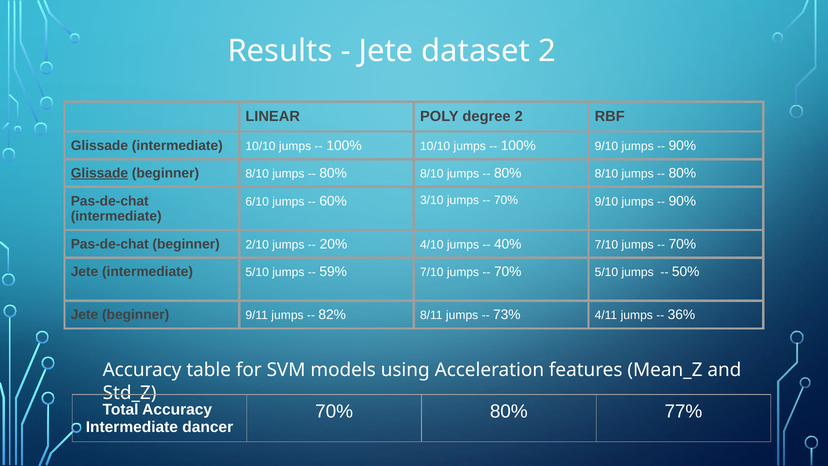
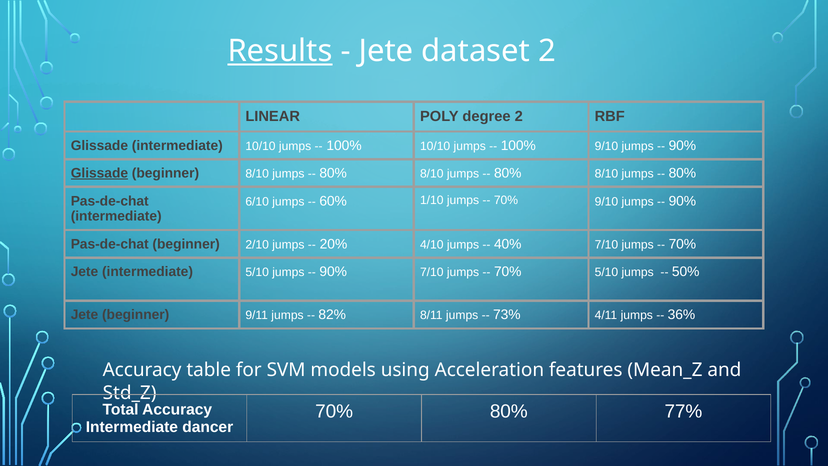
Results underline: none -> present
3/10: 3/10 -> 1/10
59% at (333, 272): 59% -> 90%
